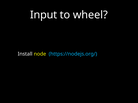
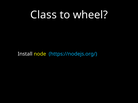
Input: Input -> Class
